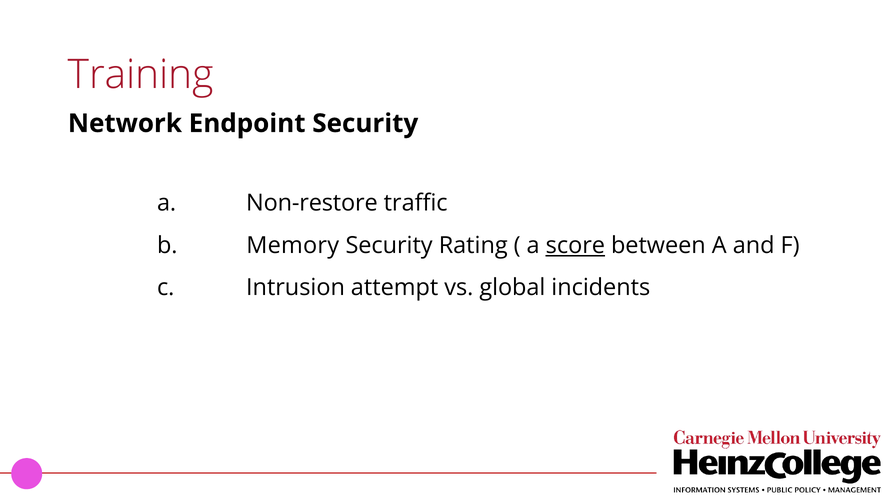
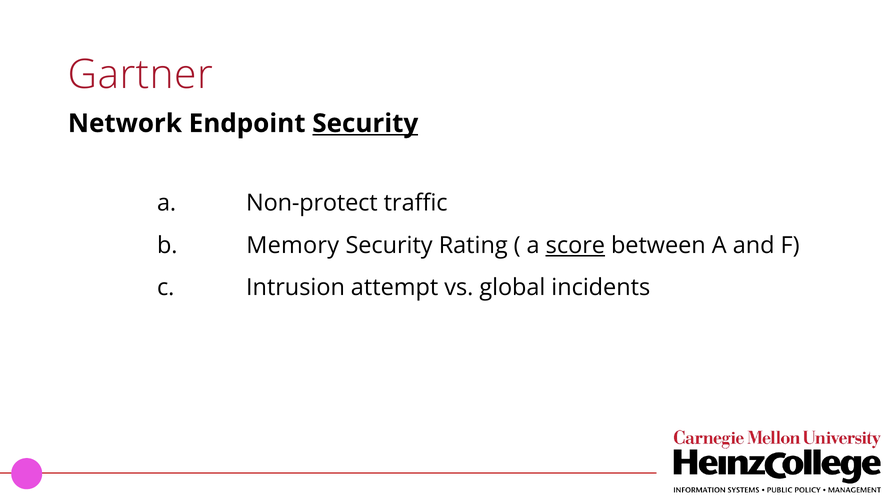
Training: Training -> Gartner
Security at (365, 123) underline: none -> present
Non-restore: Non-restore -> Non-protect
